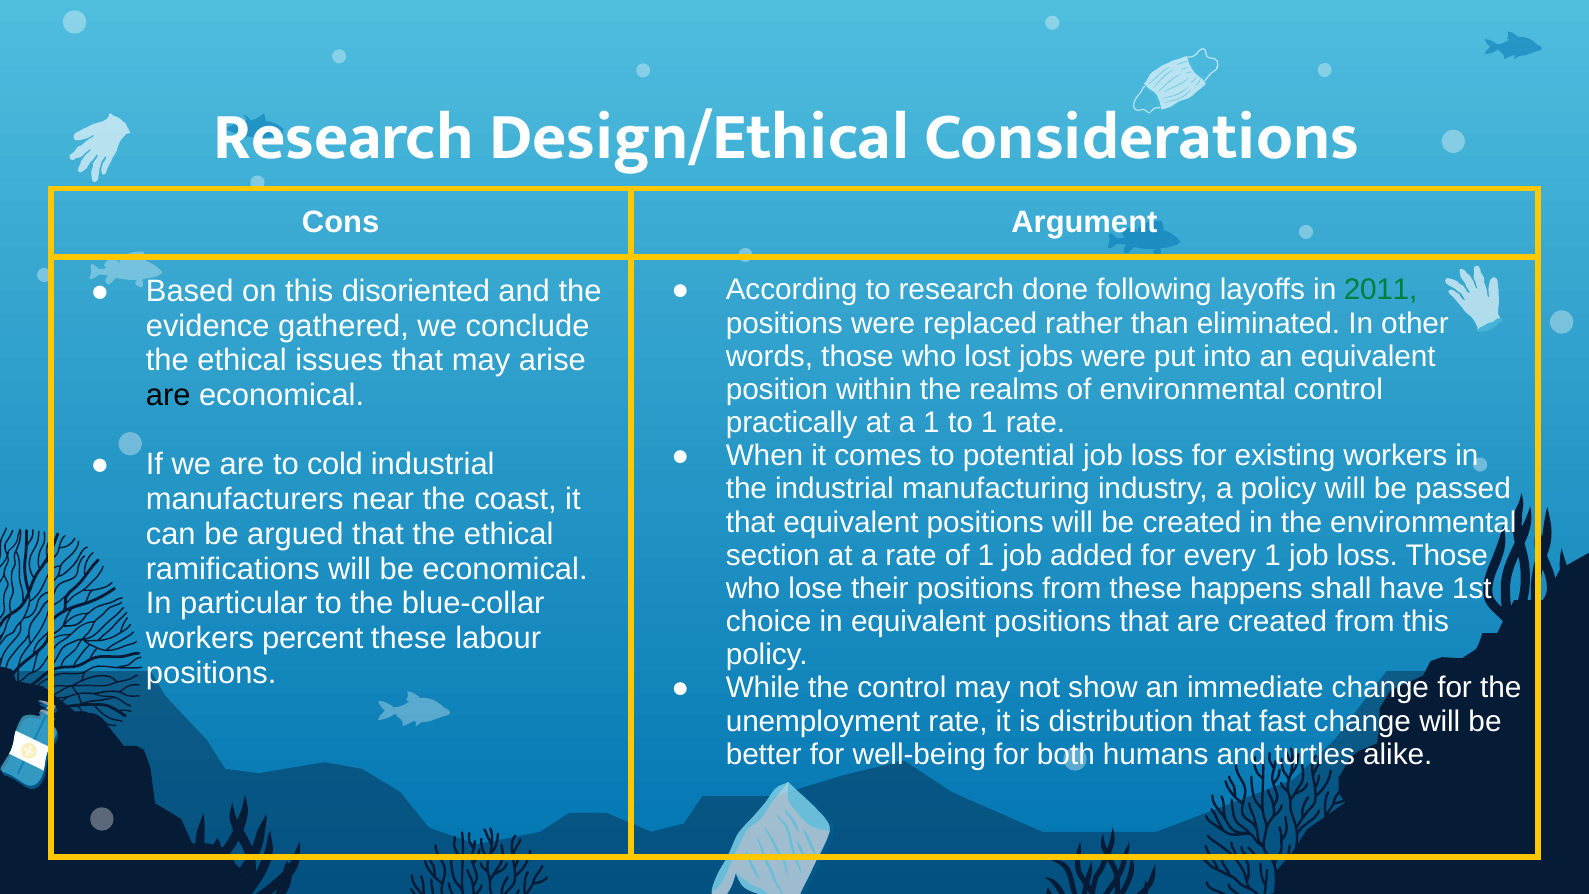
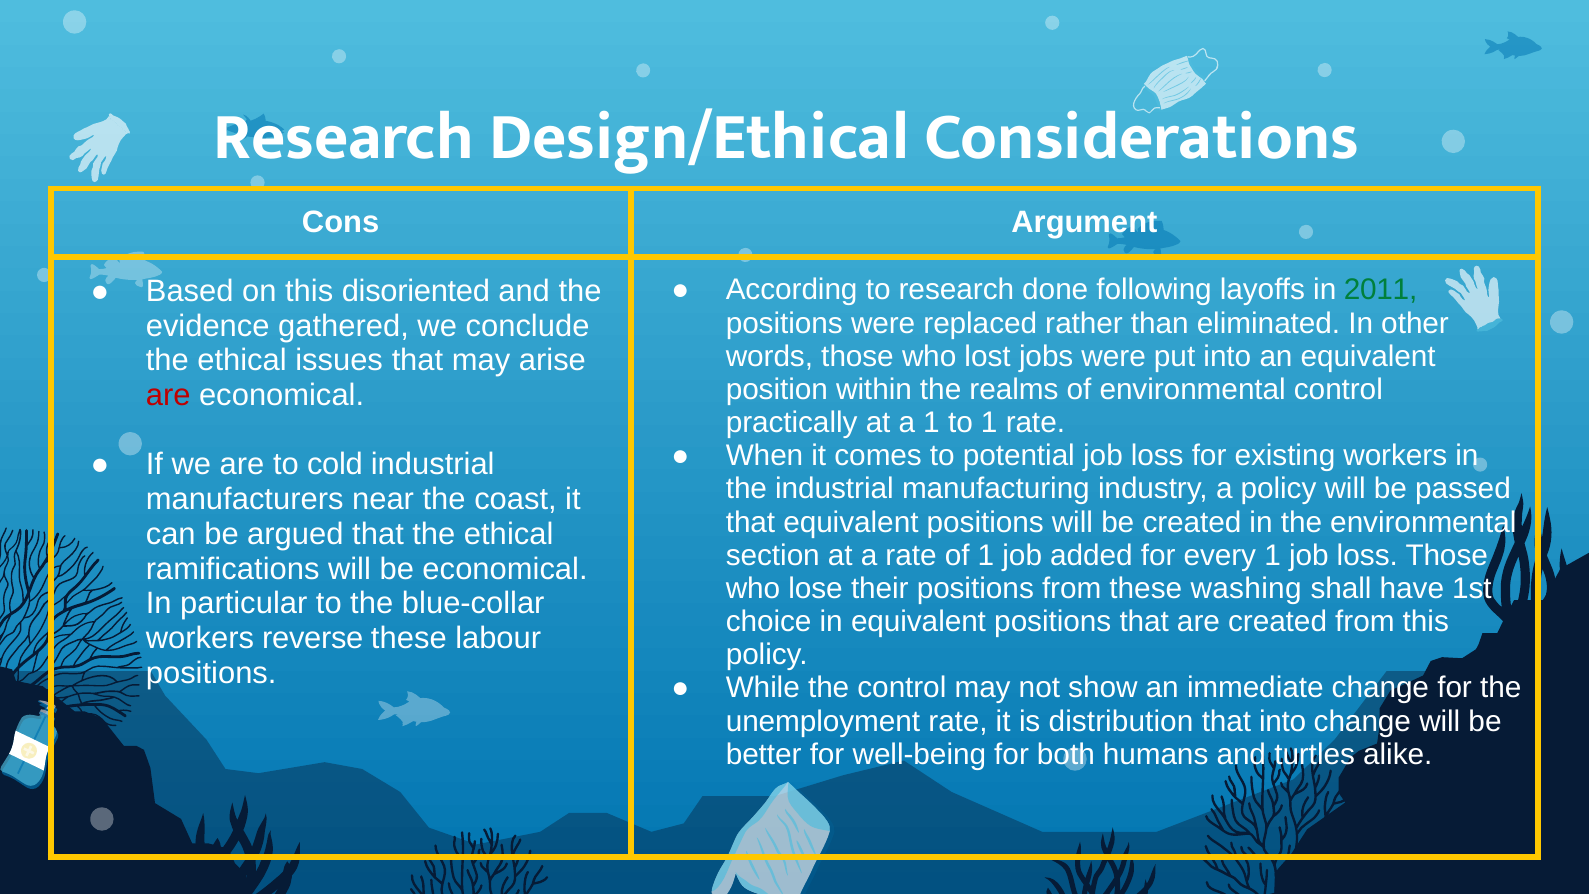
are at (168, 395) colour: black -> red
happens: happens -> washing
percent: percent -> reverse
that fast: fast -> into
